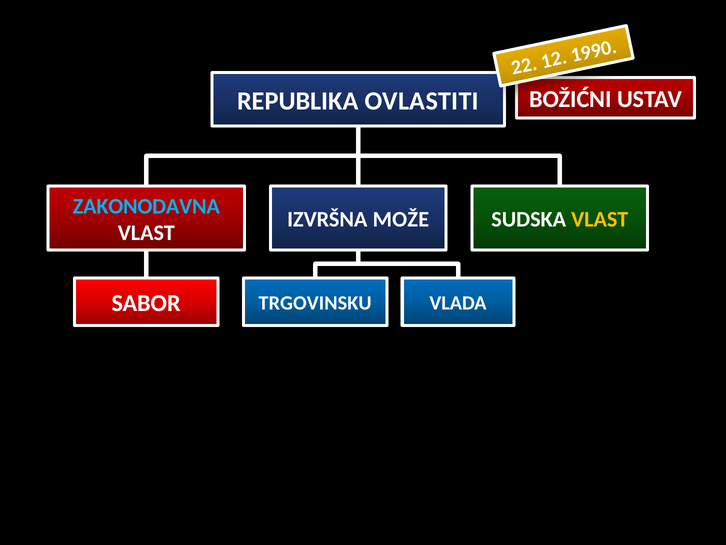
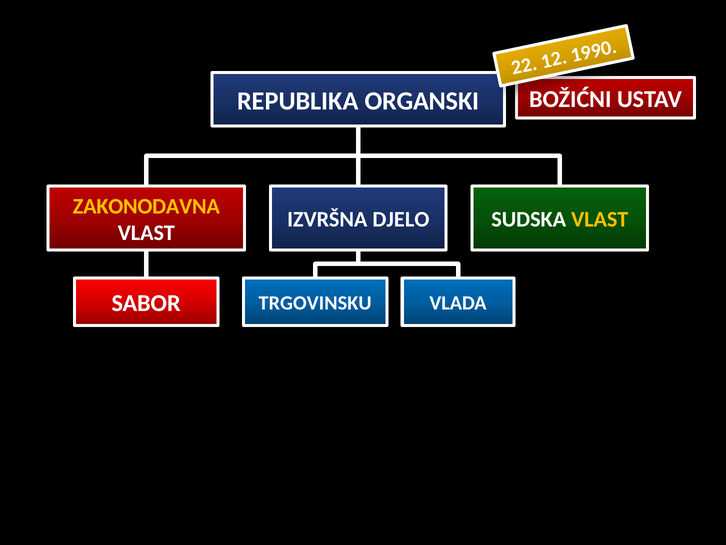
OVLASTITI: OVLASTITI -> ORGANSKI
ZAKONODAVNA colour: light blue -> yellow
MOŽE: MOŽE -> DJELO
